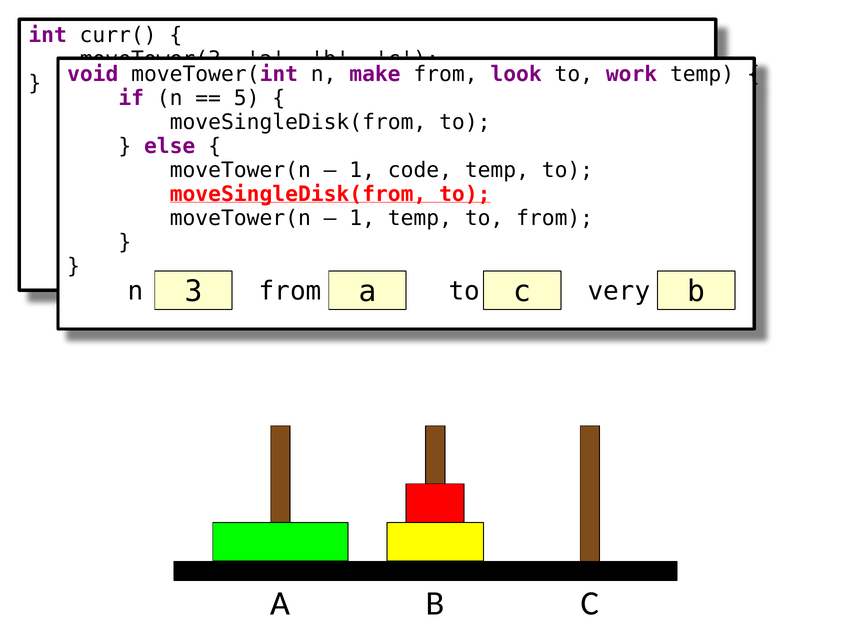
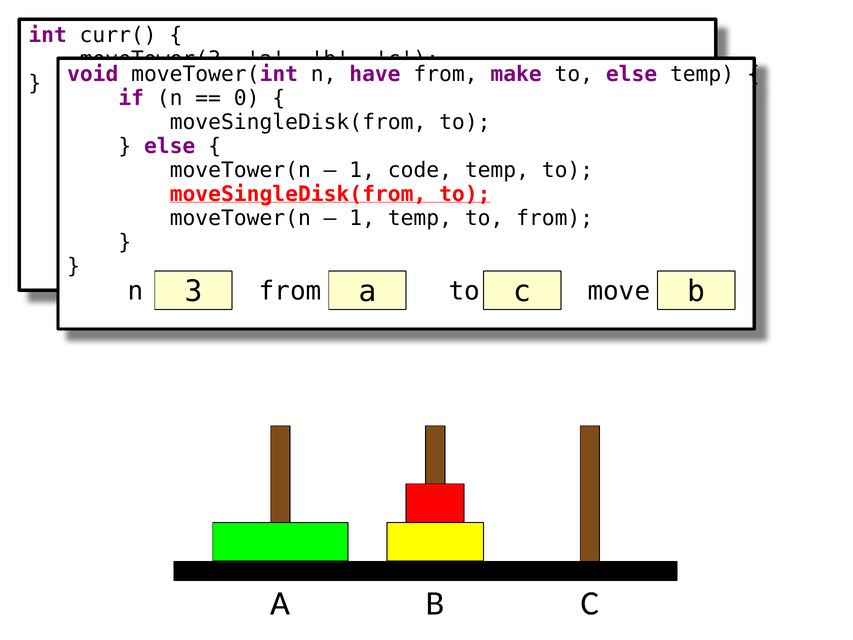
make: make -> have
look: look -> make
to work: work -> else
5: 5 -> 0
very: very -> move
